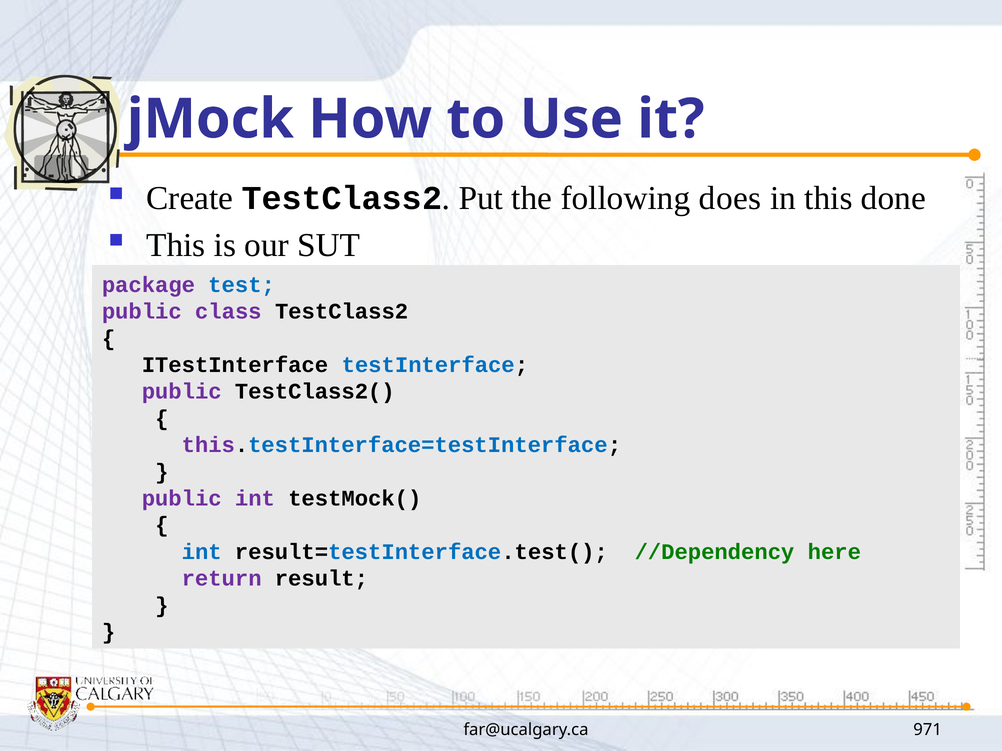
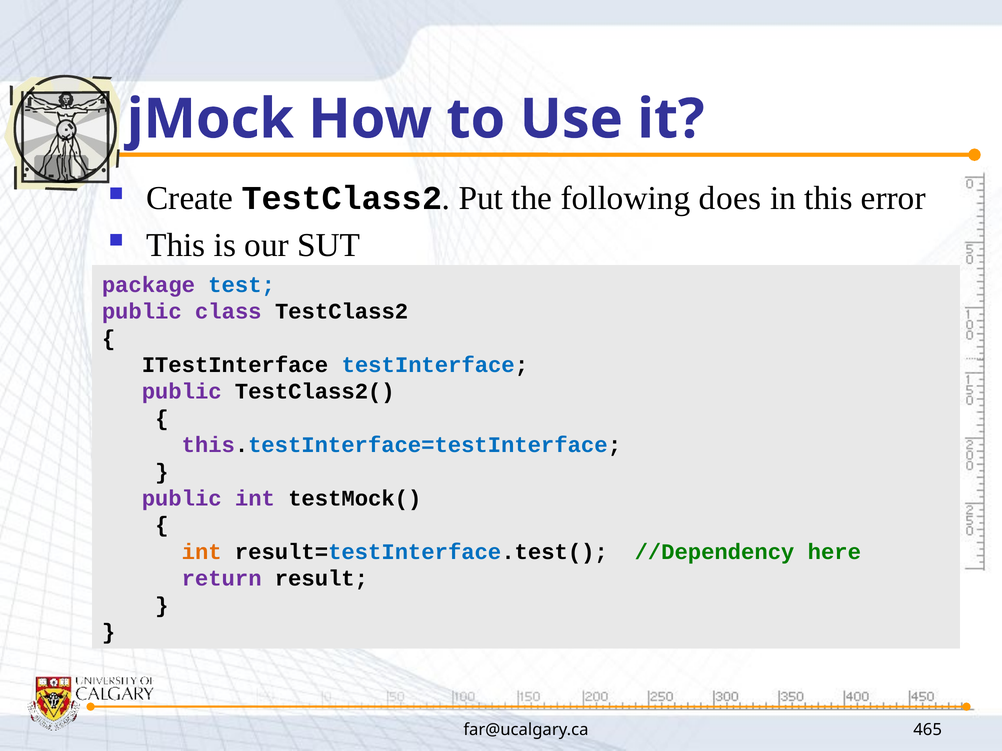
done: done -> error
int at (202, 552) colour: blue -> orange
971: 971 -> 465
